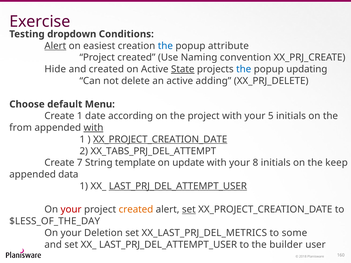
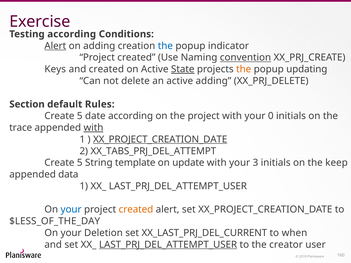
Testing dropdown: dropdown -> according
on easiest: easiest -> adding
attribute: attribute -> indicator
convention underline: none -> present
Hide: Hide -> Keys
the at (244, 69) colour: blue -> orange
Choose: Choose -> Section
Menu: Menu -> Rules
1 at (80, 116): 1 -> 5
5: 5 -> 0
from: from -> trace
7 at (80, 163): 7 -> 5
8: 8 -> 3
LAST_PRJ_DEL_ATTEMPT_USER at (178, 186) underline: present -> none
your at (71, 210) colour: red -> blue
set at (189, 210) underline: present -> none
XX_LAST_PRJ_DEL_METRICS: XX_LAST_PRJ_DEL_METRICS -> XX_LAST_PRJ_DEL_CURRENT
some: some -> when
LAST_PRJ_DEL_ATTEMPT_USER at (168, 245) underline: none -> present
builder: builder -> creator
